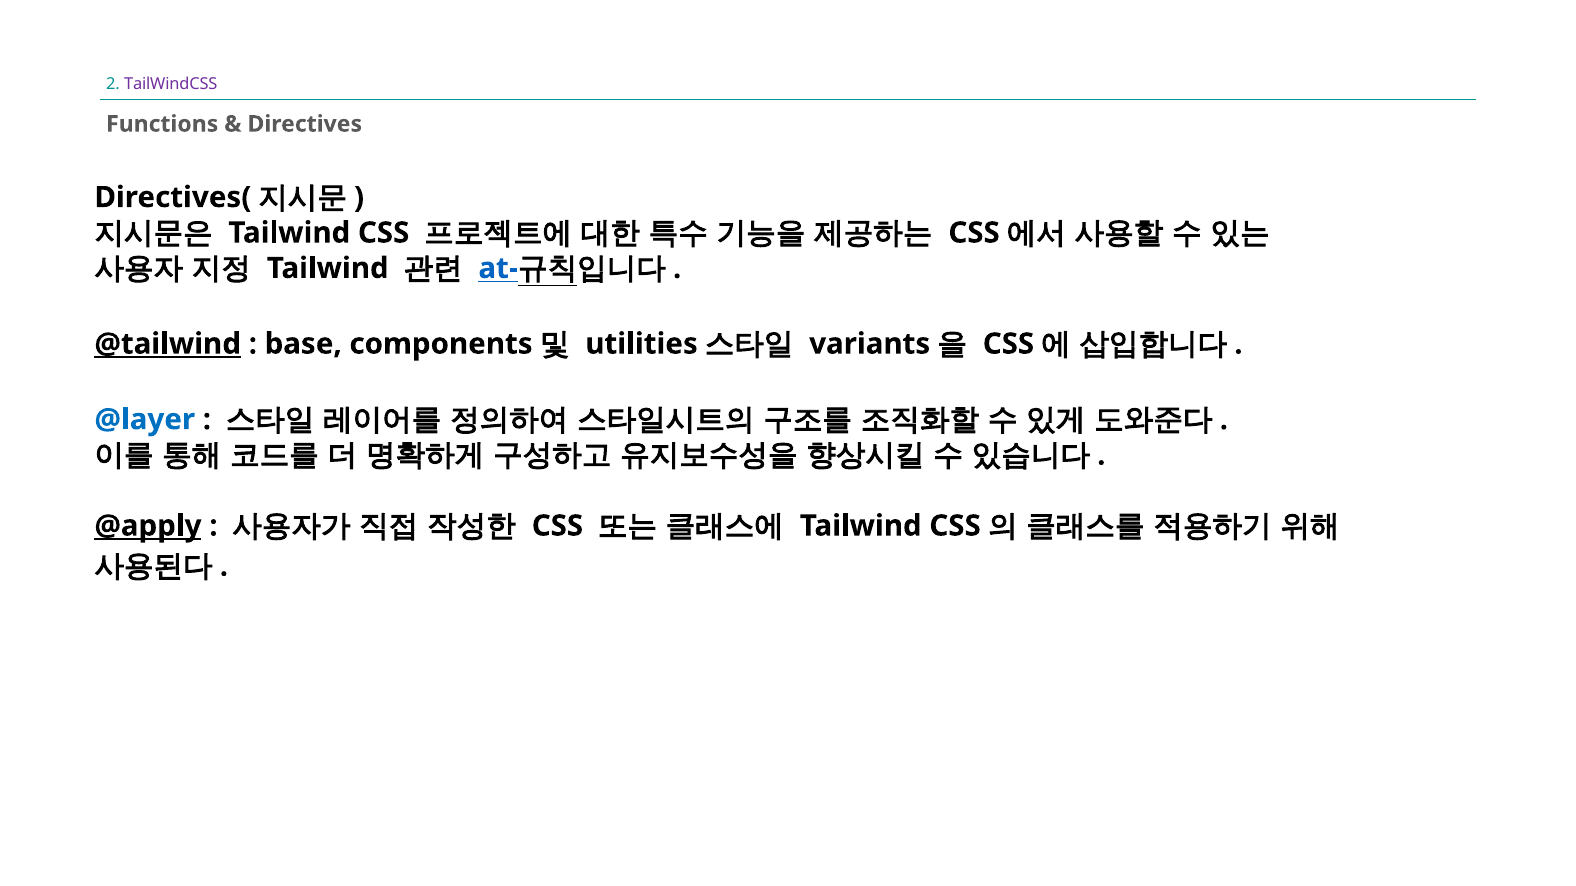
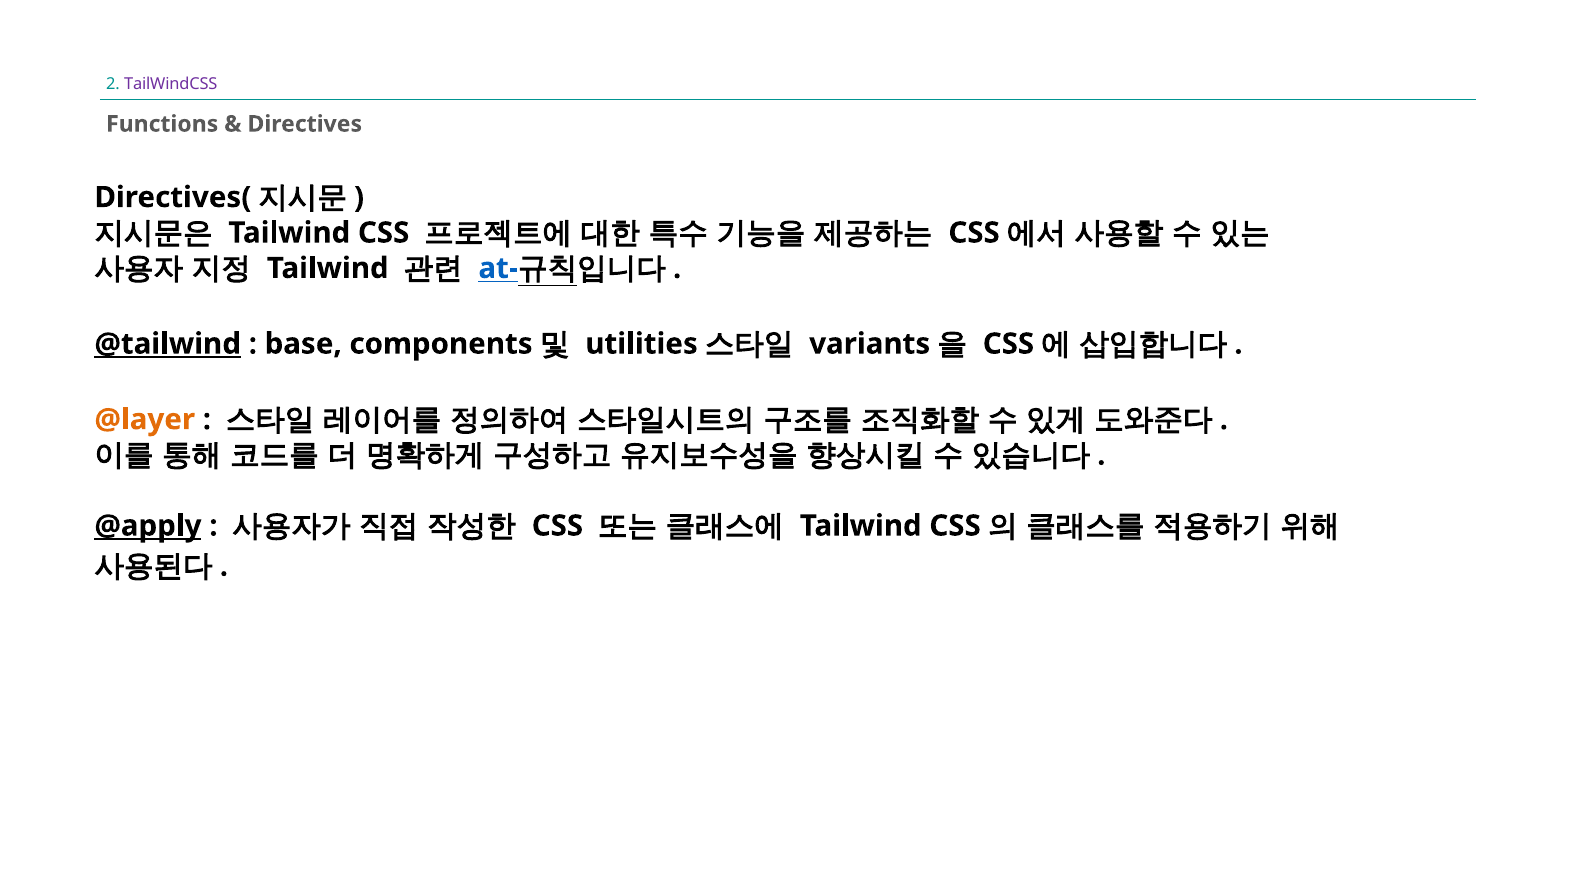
@layer colour: blue -> orange
